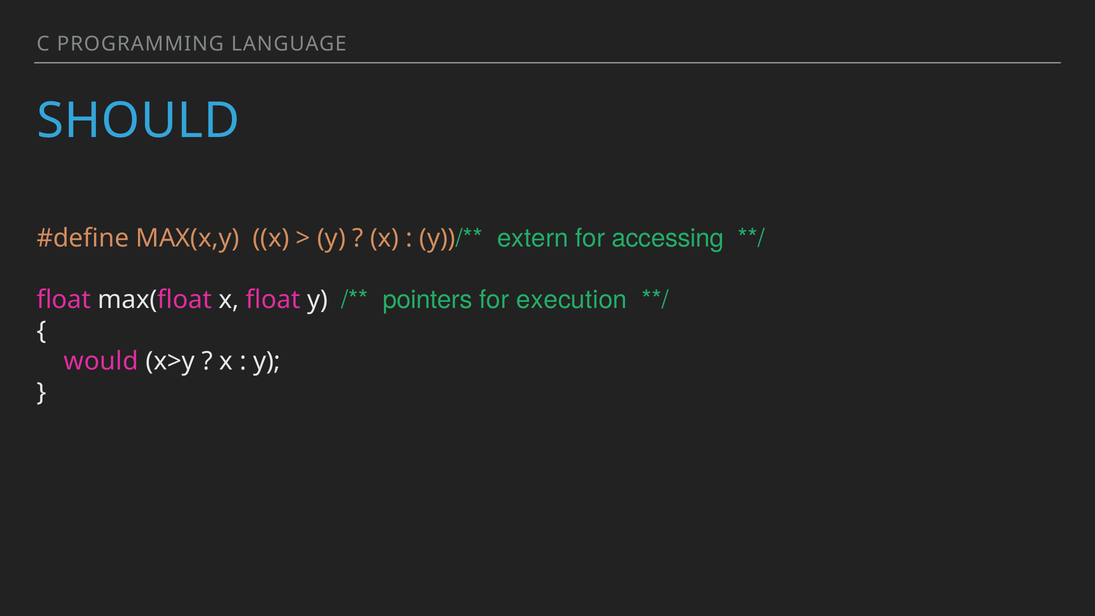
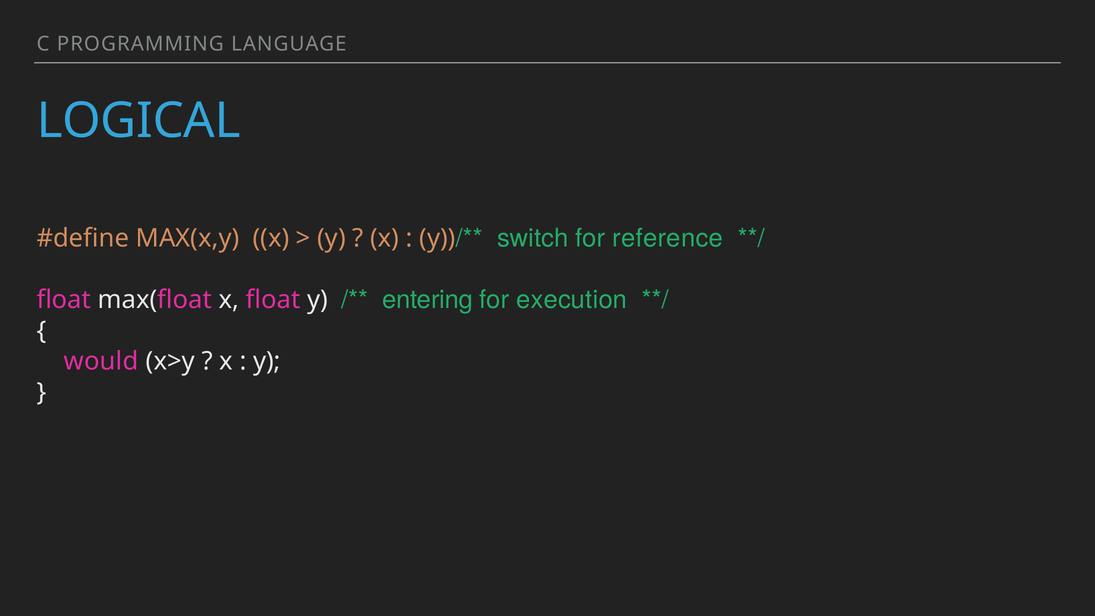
SHOULD: SHOULD -> LOGICAL
extern: extern -> switch
accessing: accessing -> reference
pointers: pointers -> entering
